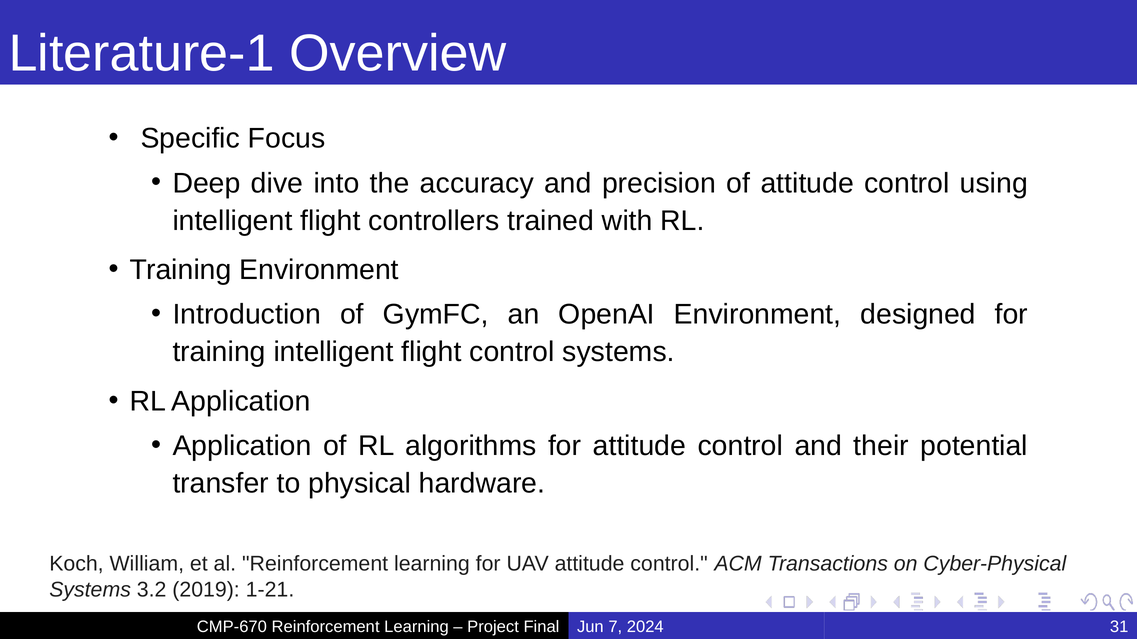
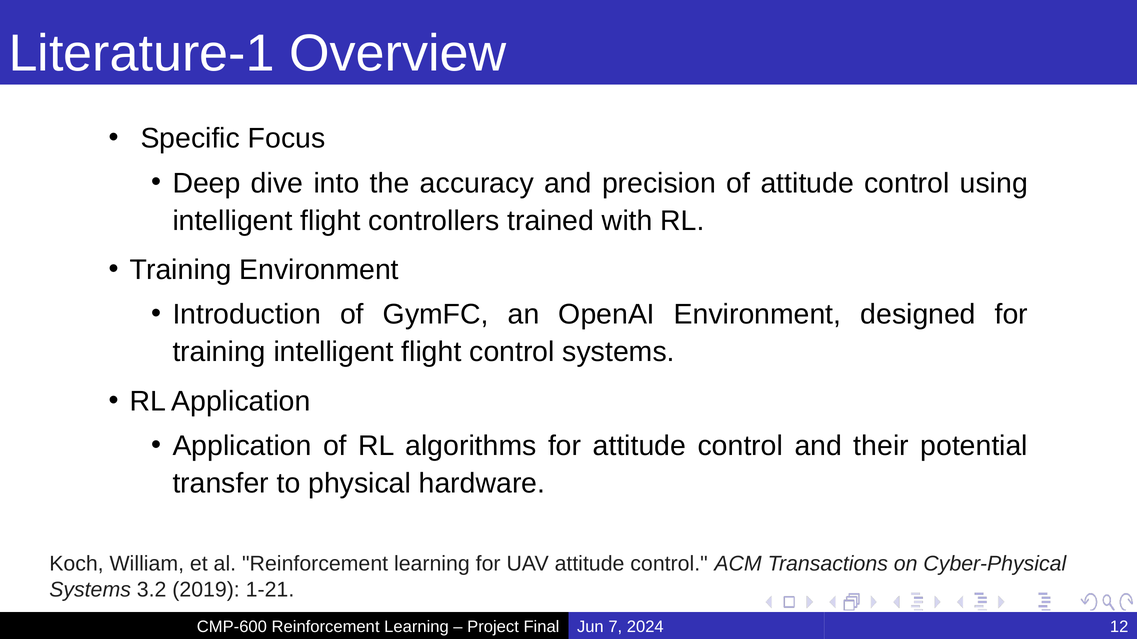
CMP-670: CMP-670 -> CMP-600
31: 31 -> 12
